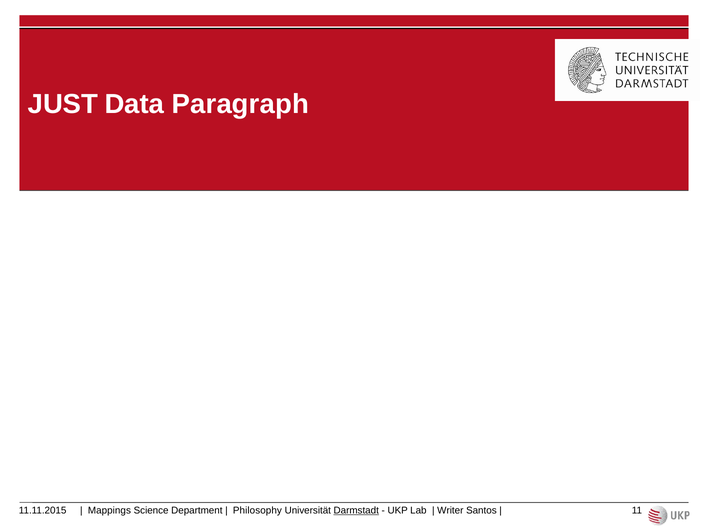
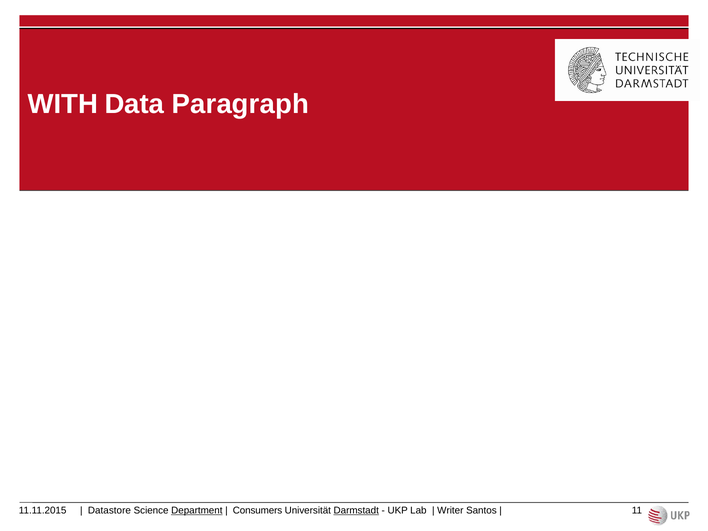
JUST: JUST -> WITH
Mappings: Mappings -> Datastore
Department underline: none -> present
Philosophy: Philosophy -> Consumers
